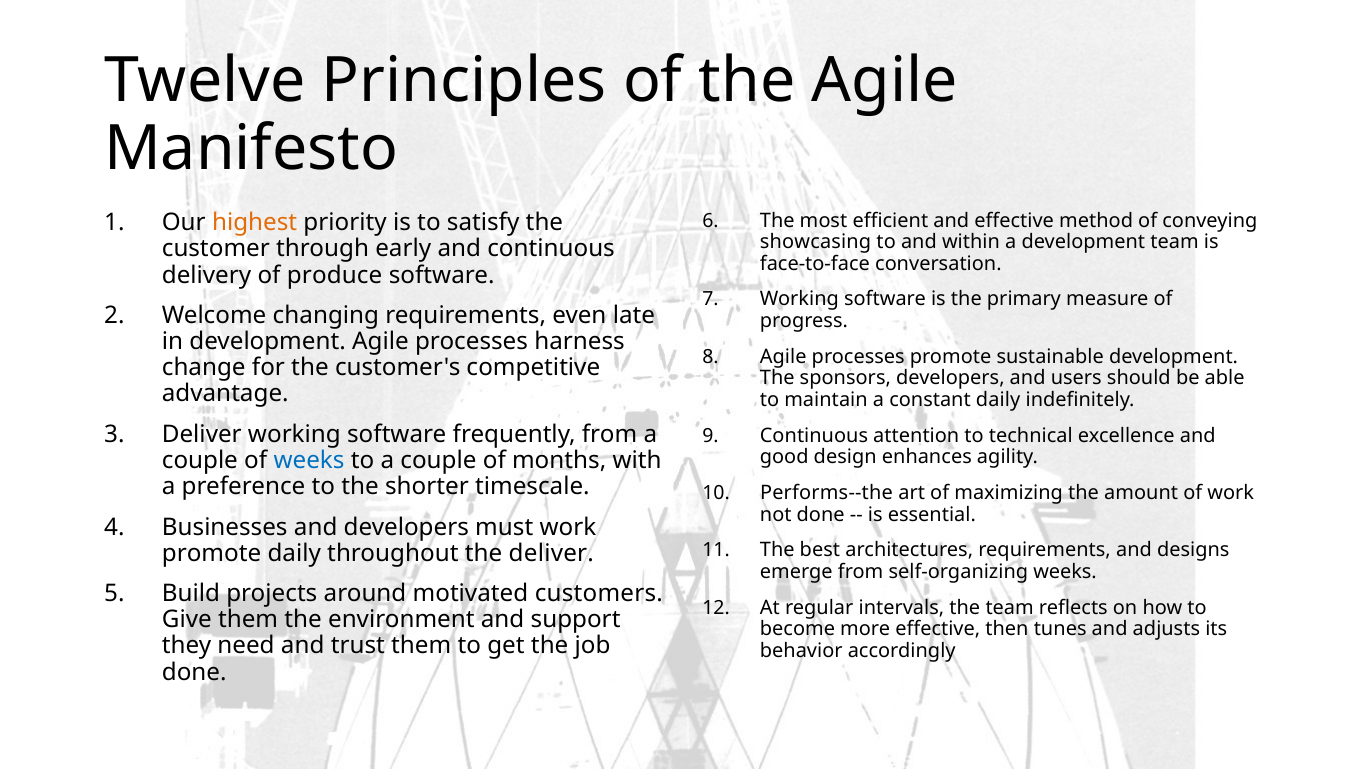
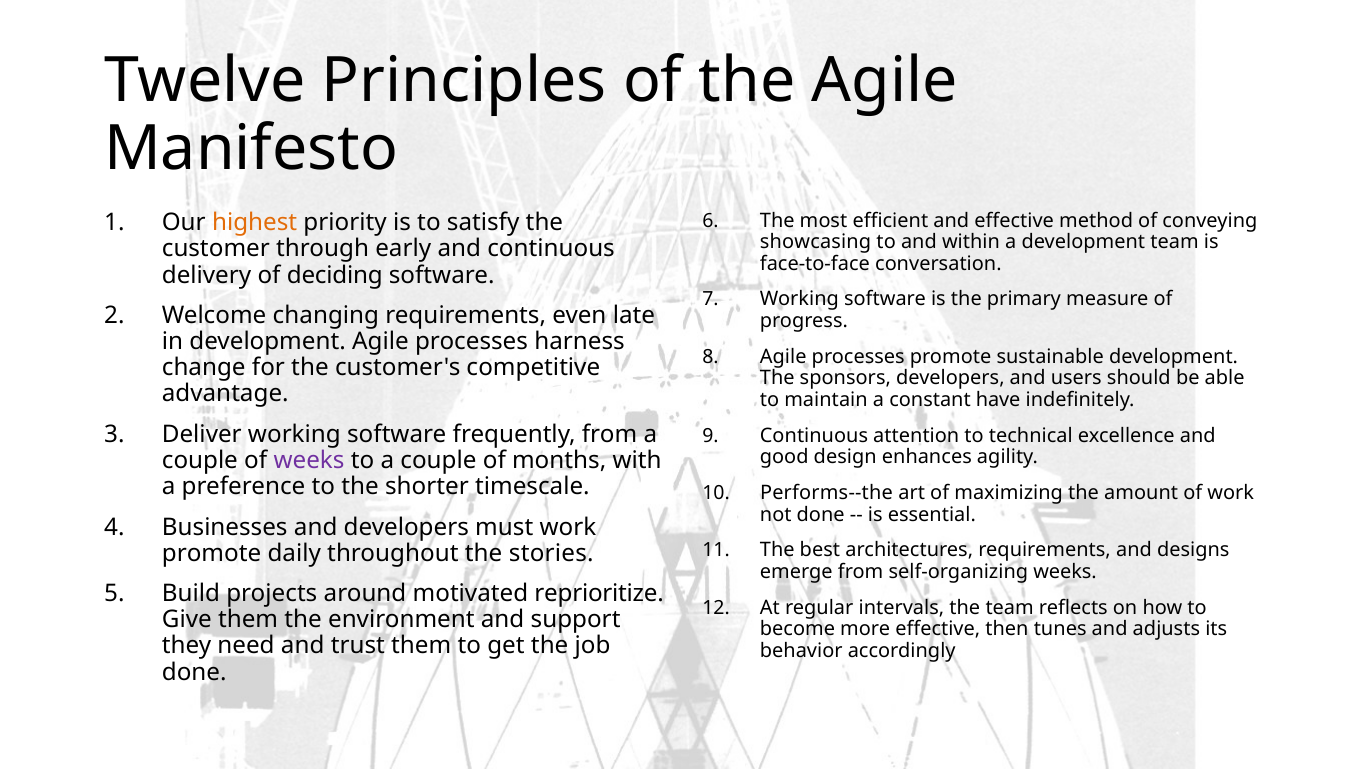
produce: produce -> deciding
constant daily: daily -> have
weeks at (309, 460) colour: blue -> purple
the deliver: deliver -> stories
customers: customers -> reprioritize
